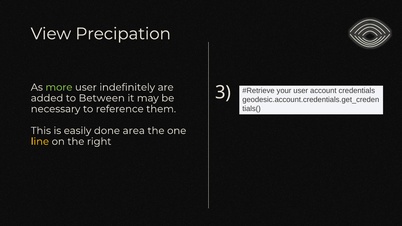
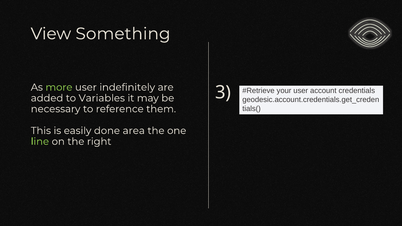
Precipation: Precipation -> Something
Between: Between -> Variables
line colour: yellow -> light green
